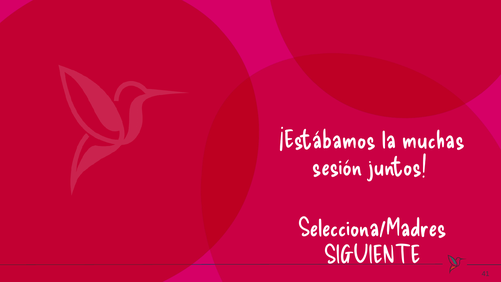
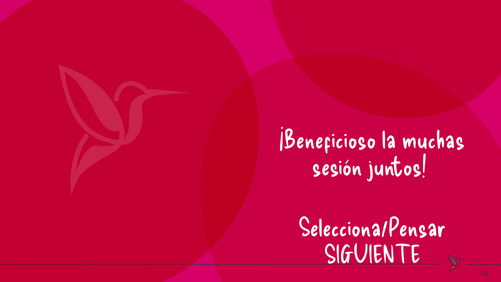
¡Estábamos: ¡Estábamos -> ¡Beneficioso
Selecciona/Madres: Selecciona/Madres -> Selecciona/Pensar
